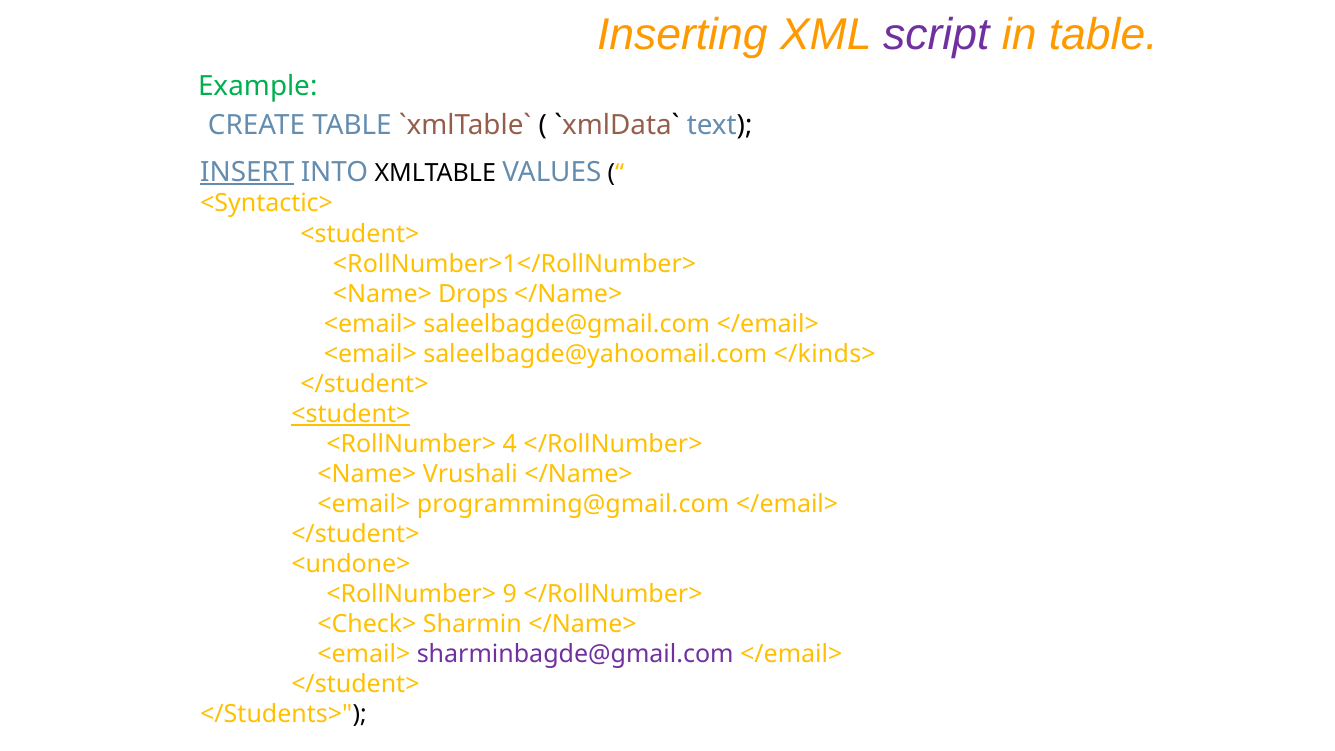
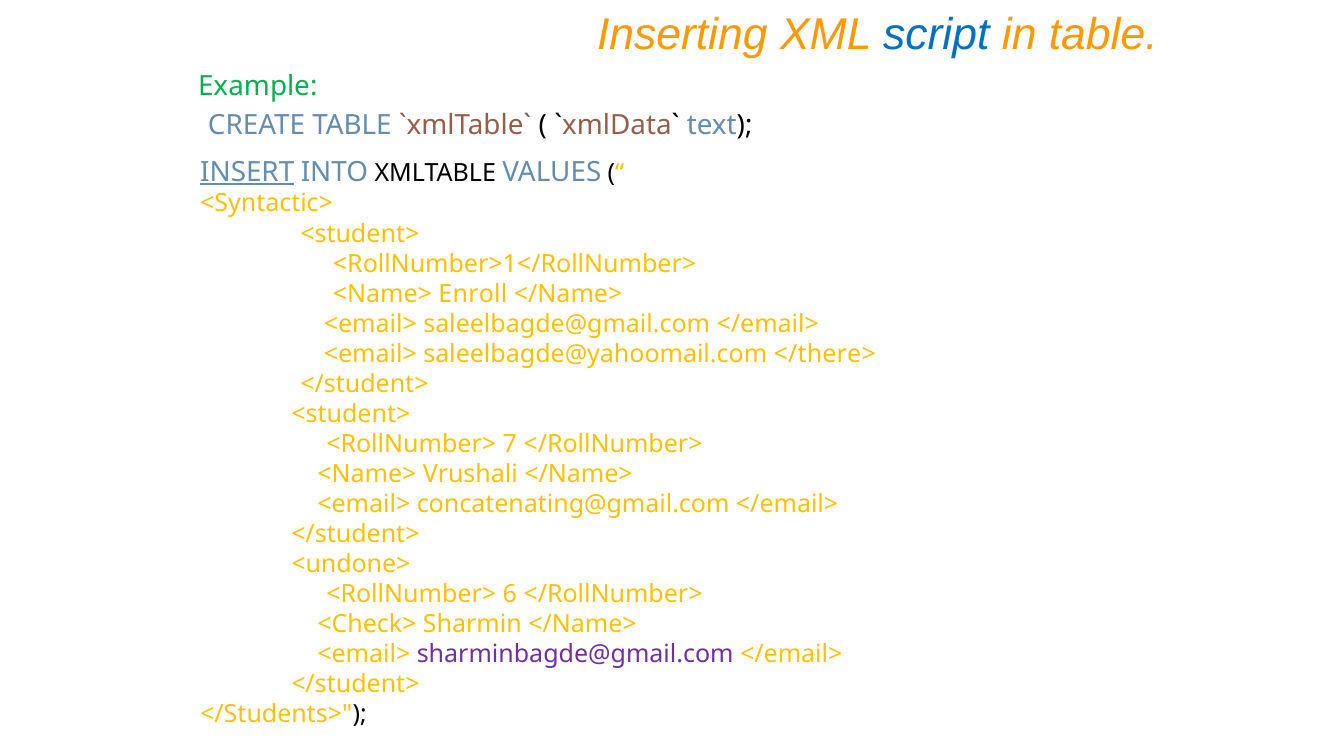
script colour: purple -> blue
Drops: Drops -> Enroll
</kinds>: </kinds> -> </there>
<student> at (351, 414) underline: present -> none
4: 4 -> 7
programming@gmail.com: programming@gmail.com -> concatenating@gmail.com
9: 9 -> 6
